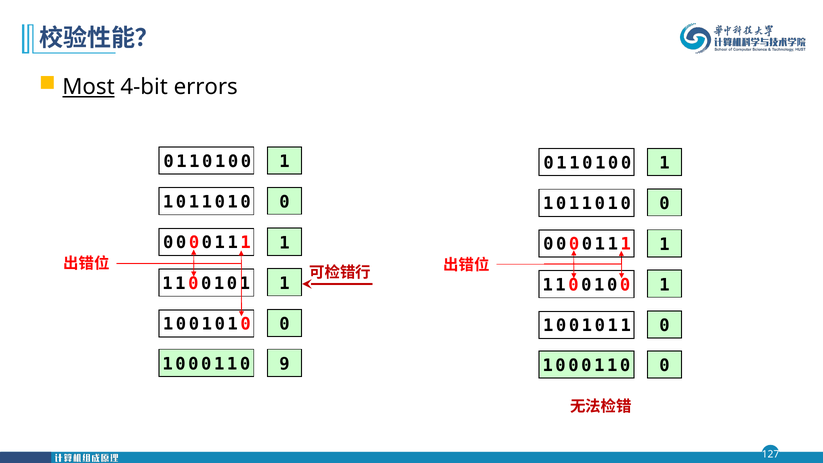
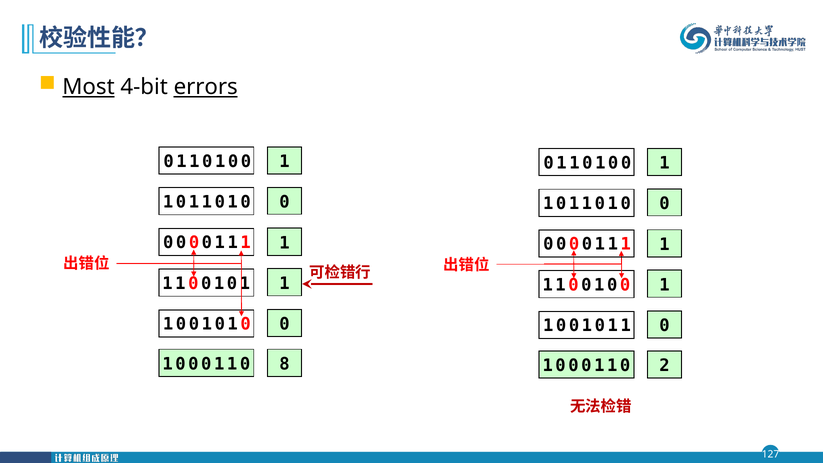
errors underline: none -> present
9: 9 -> 8
1000110 0: 0 -> 2
